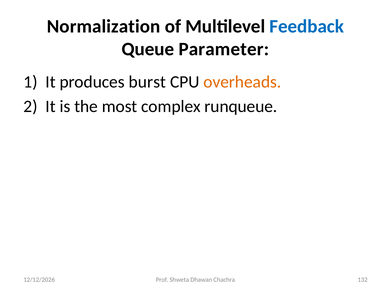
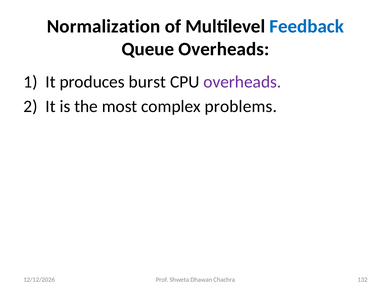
Queue Parameter: Parameter -> Overheads
overheads at (242, 82) colour: orange -> purple
runqueue: runqueue -> problems
